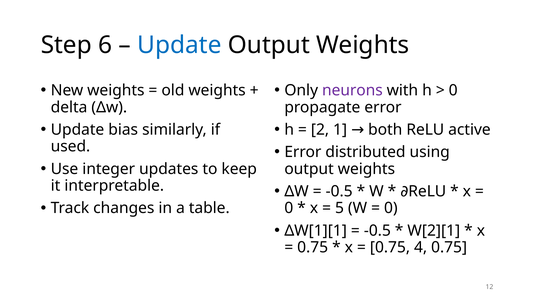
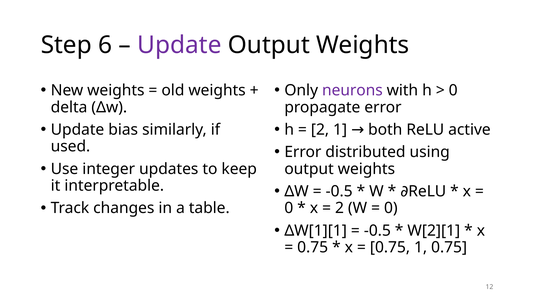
Update at (179, 45) colour: blue -> purple
5 at (339, 208): 5 -> 2
0.75 4: 4 -> 1
